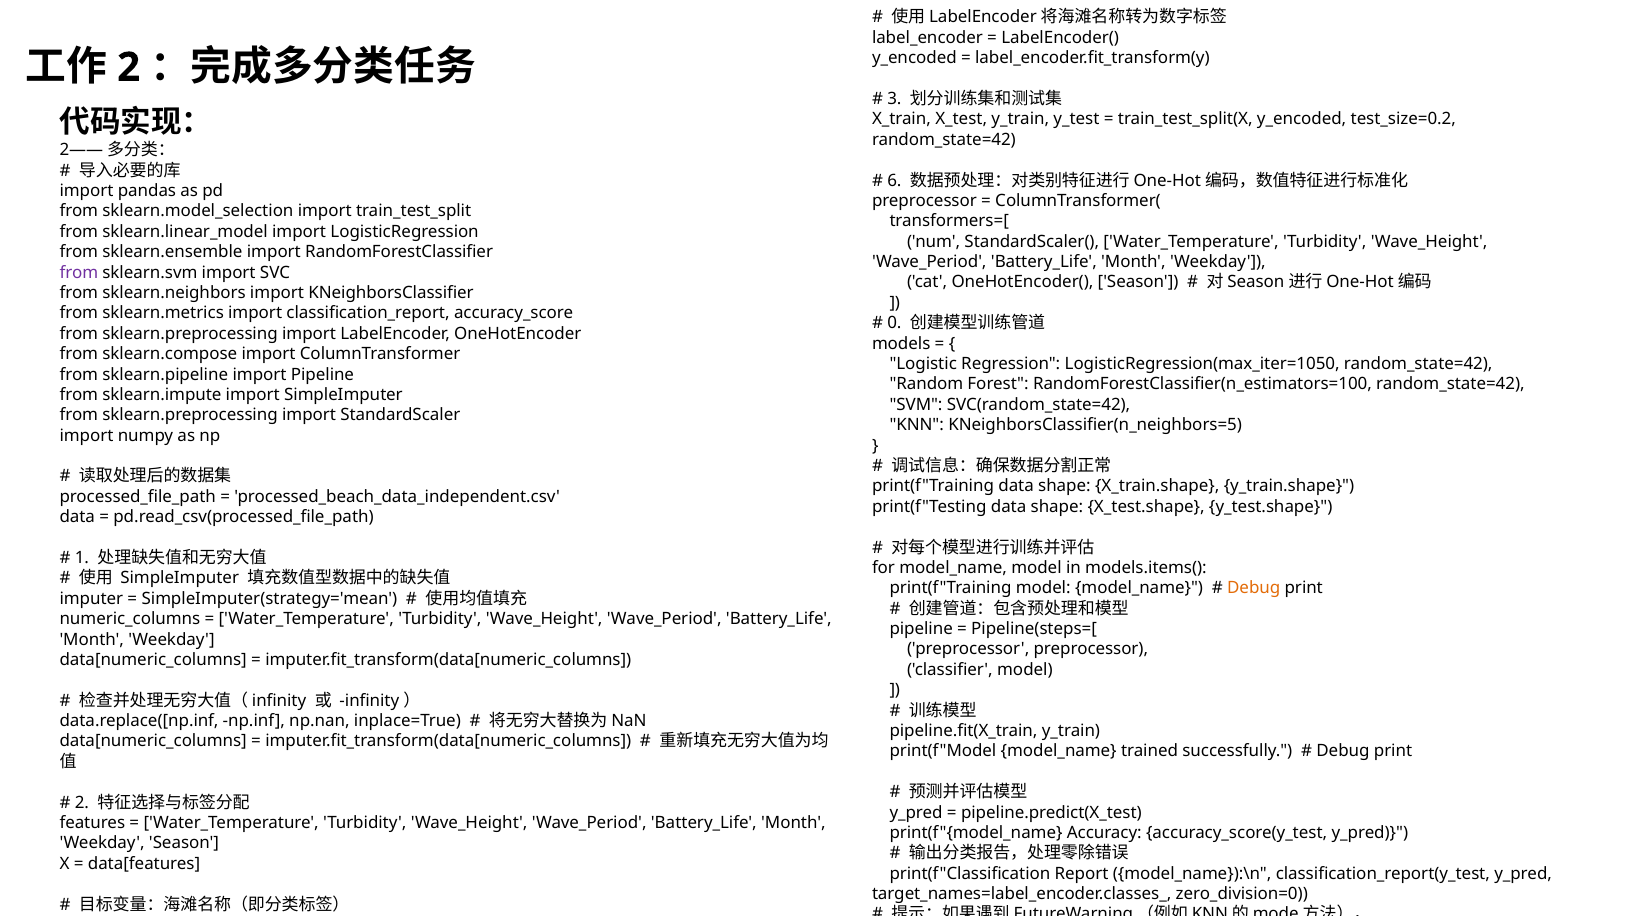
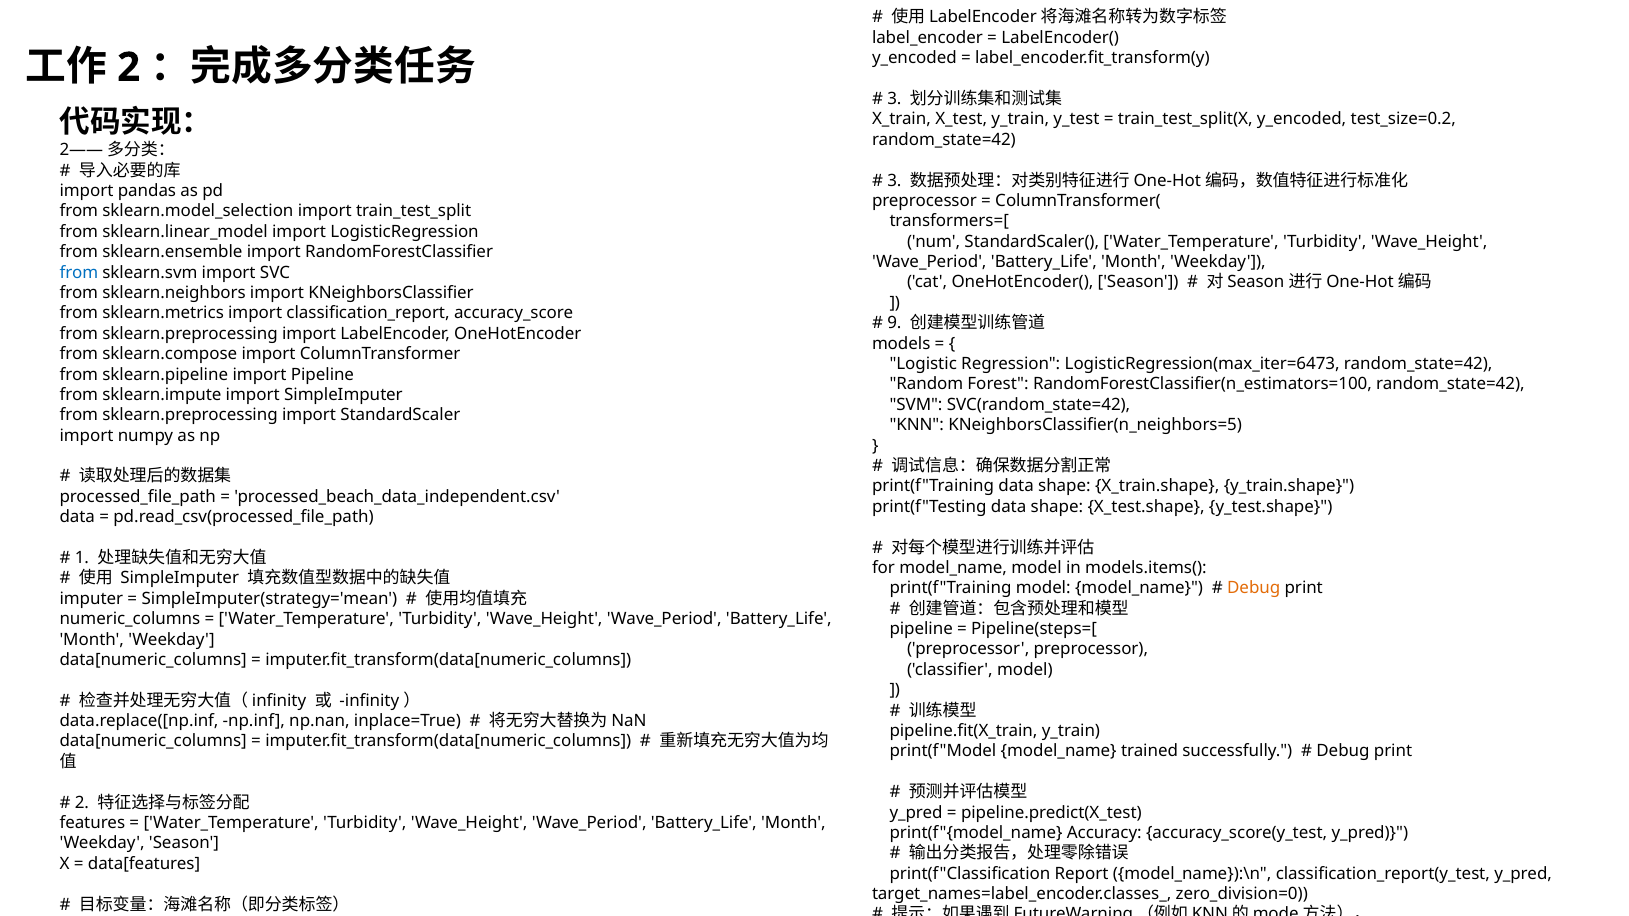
6 at (894, 180): 6 -> 3
from at (79, 273) colour: purple -> blue
0: 0 -> 9
LogisticRegression(max_iter=1050: LogisticRegression(max_iter=1050 -> LogisticRegression(max_iter=6473
